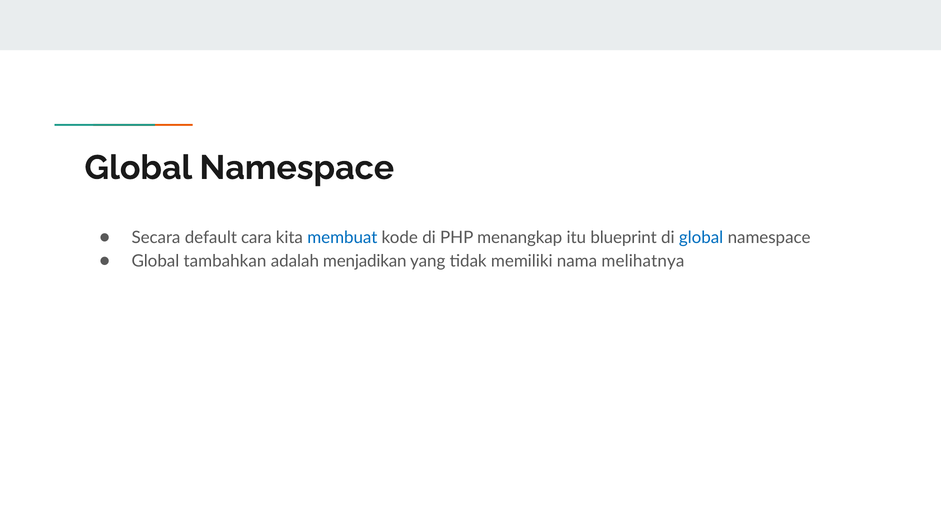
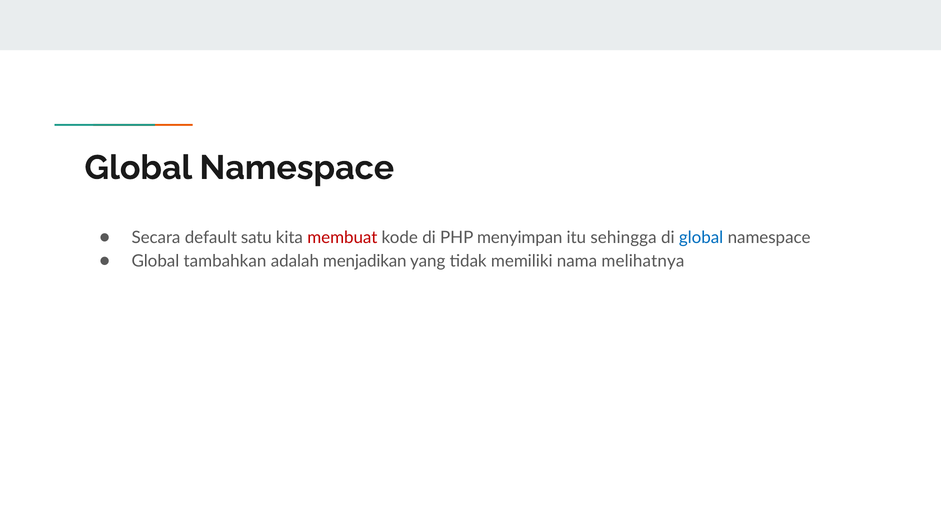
cara: cara -> satu
membuat colour: blue -> red
menangkap: menangkap -> menyimpan
blueprint: blueprint -> sehingga
